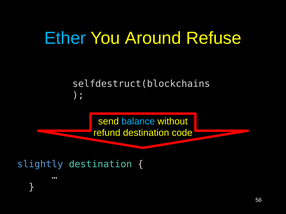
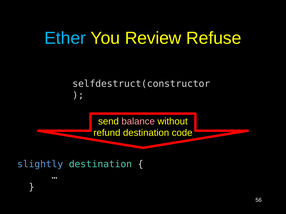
Around: Around -> Review
selfdestruct(blockchains: selfdestruct(blockchains -> selfdestruct(constructor
balance colour: light blue -> pink
